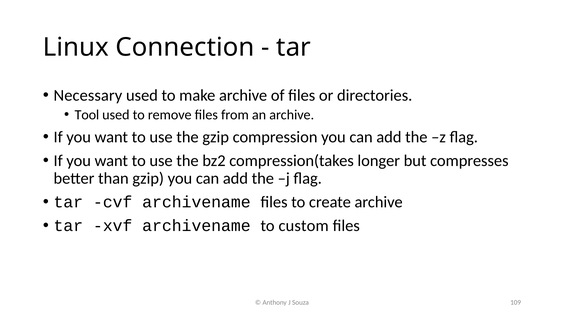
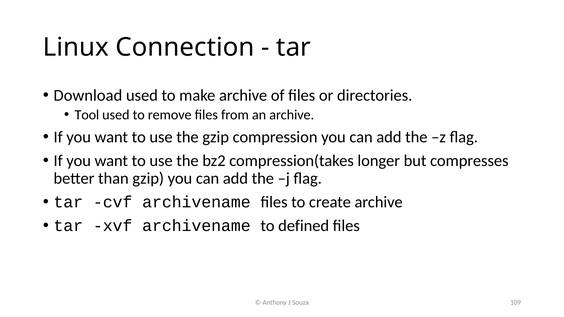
Necessary: Necessary -> Download
custom: custom -> defined
